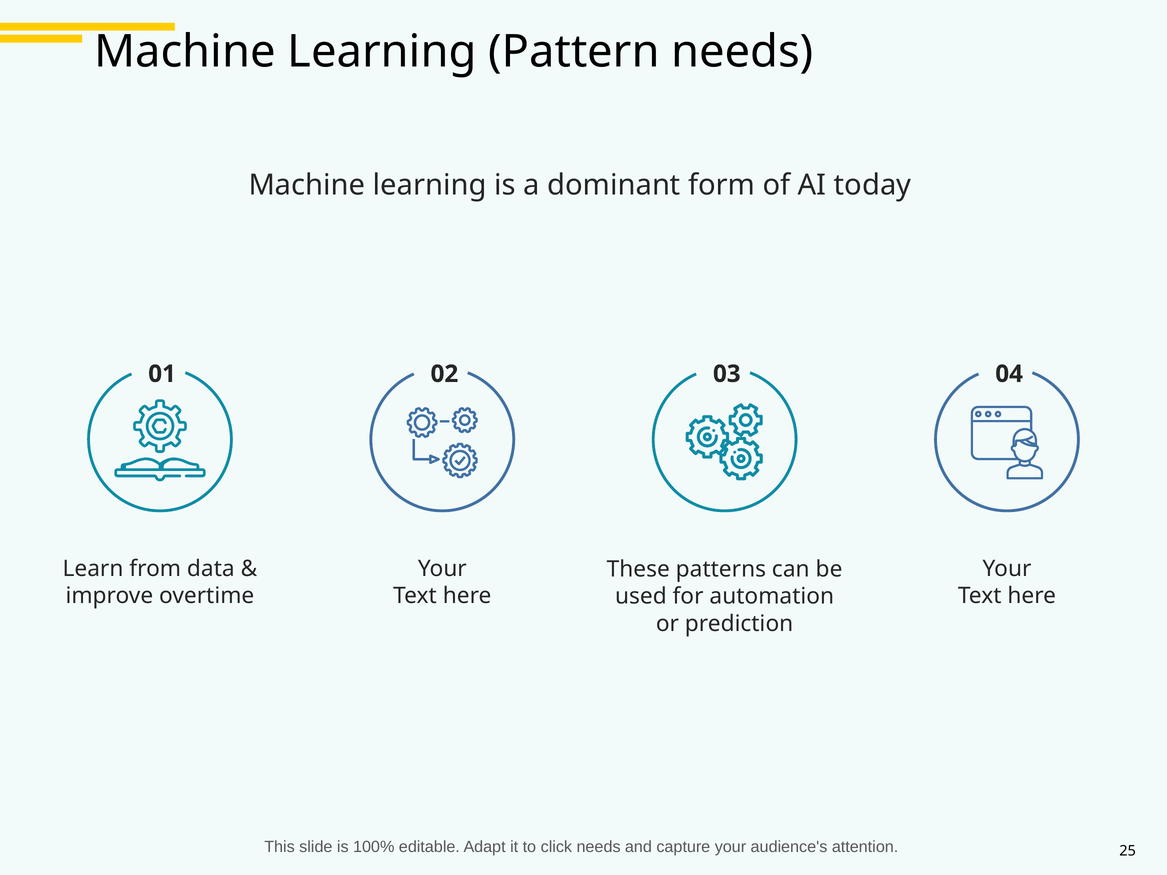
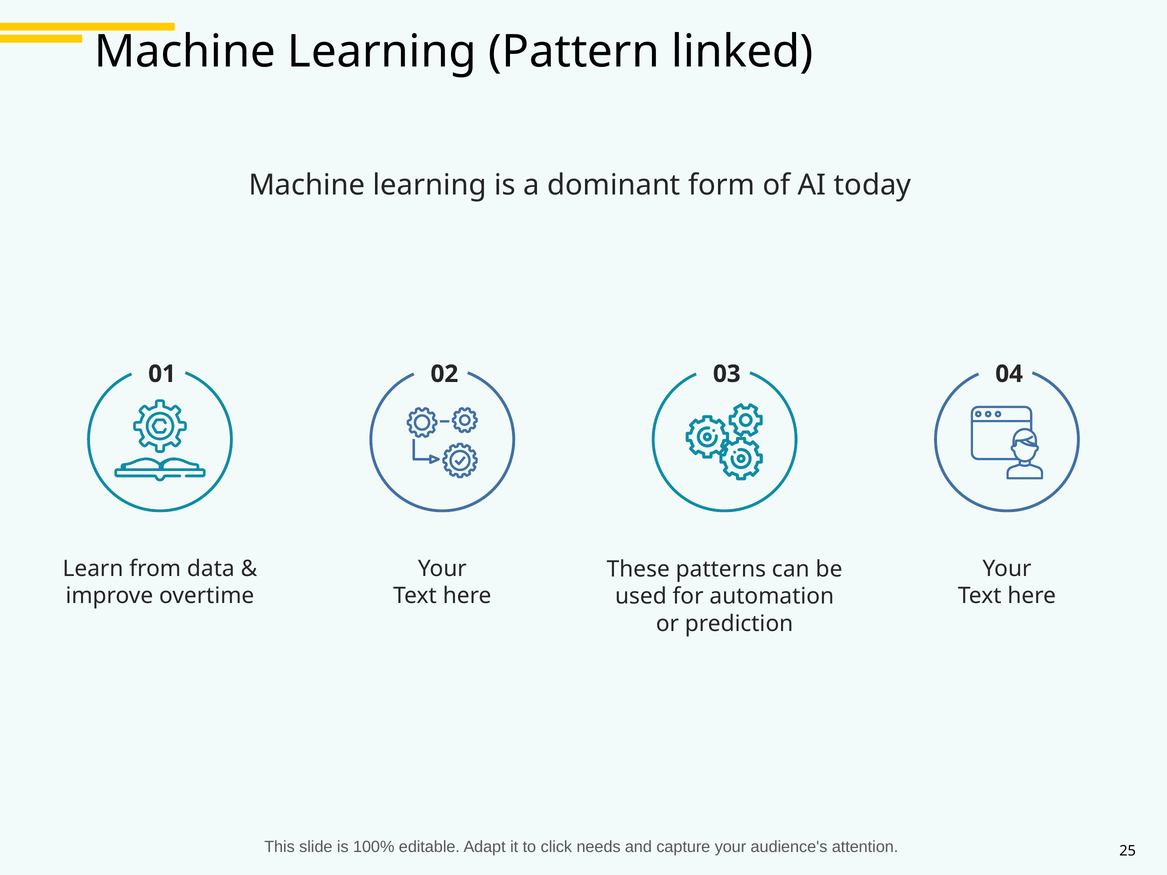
Pattern needs: needs -> linked
